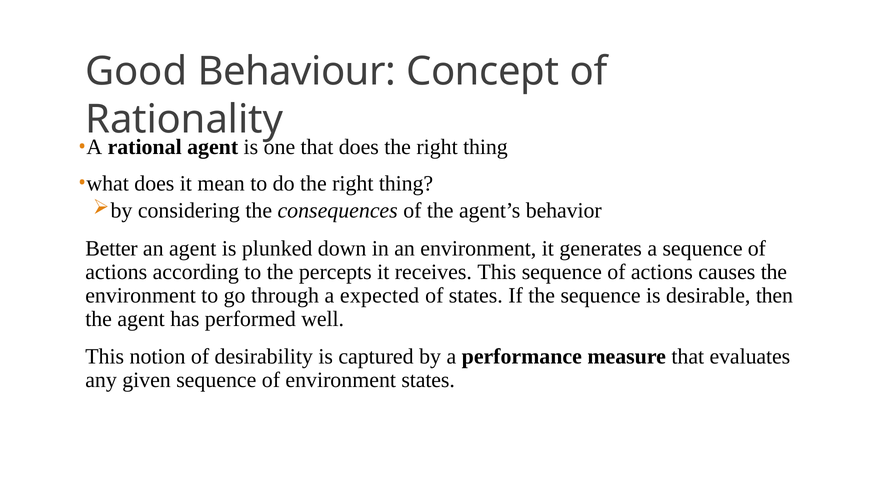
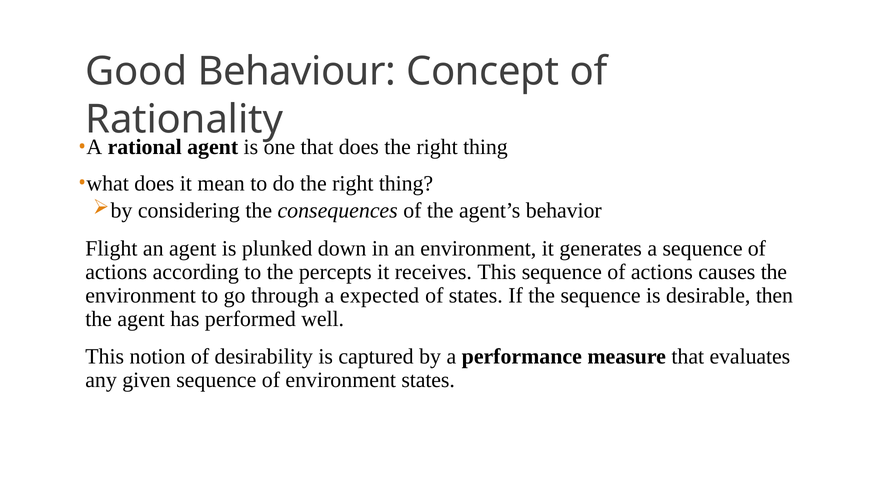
Better: Better -> Flight
